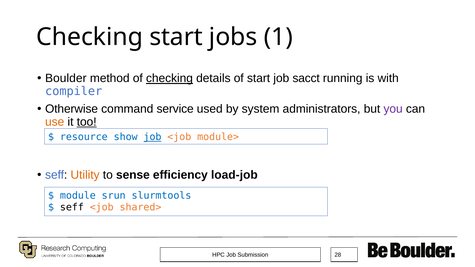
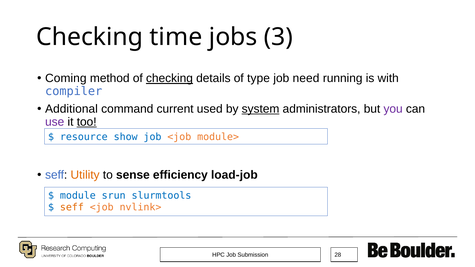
Checking start: start -> time
1: 1 -> 3
Boulder: Boulder -> Coming
of start: start -> type
sacct: sacct -> need
Otherwise: Otherwise -> Additional
service: service -> current
system underline: none -> present
use colour: orange -> purple
job at (153, 137) underline: present -> none
seff at (72, 208) colour: black -> orange
shared>: shared> -> nvlink>
